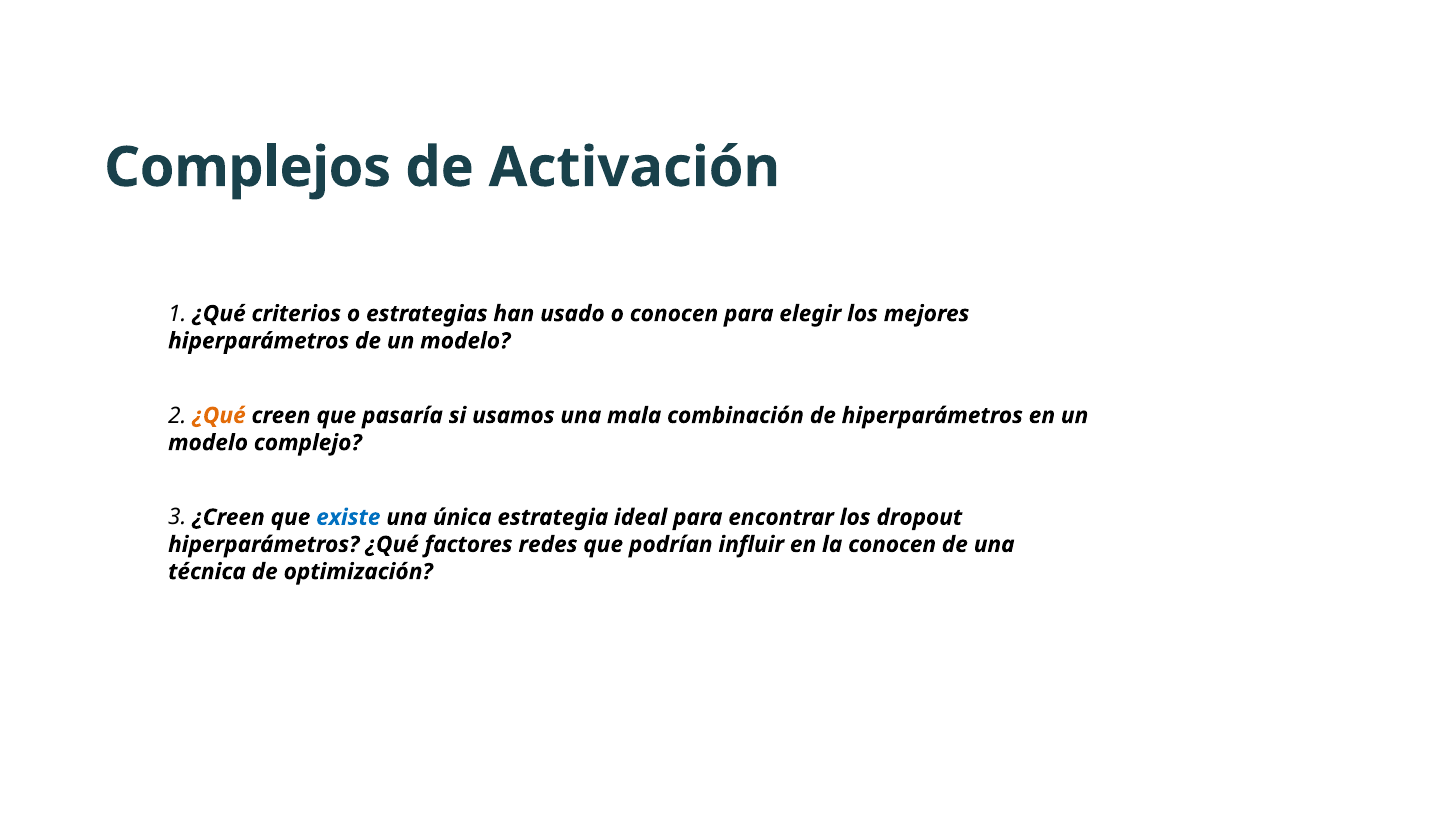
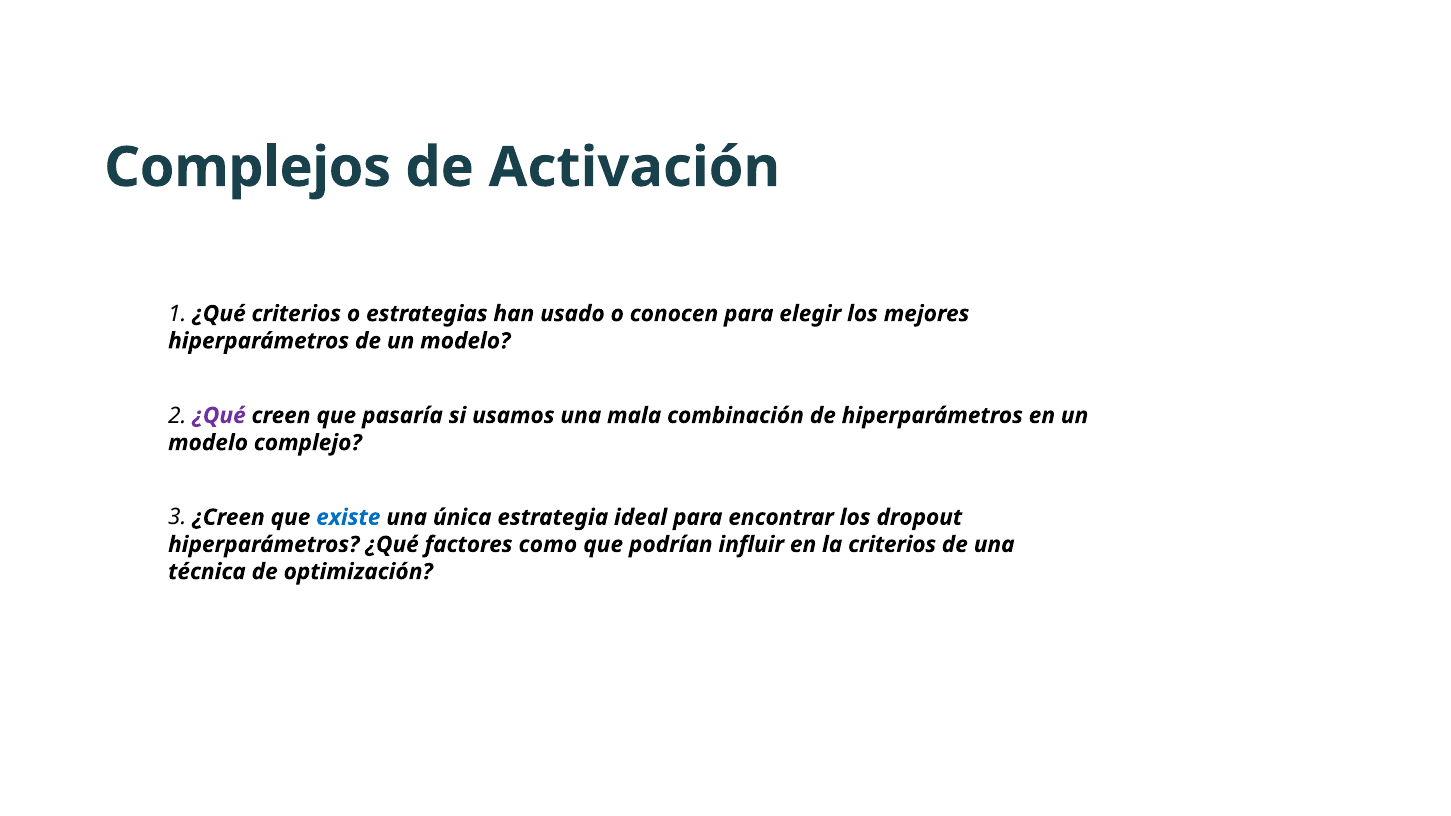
¿Qué at (219, 416) colour: orange -> purple
redes: redes -> como
la conocen: conocen -> criterios
